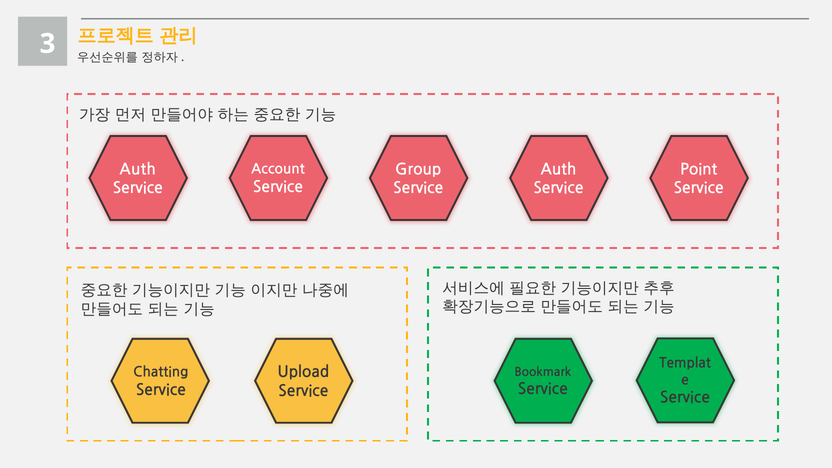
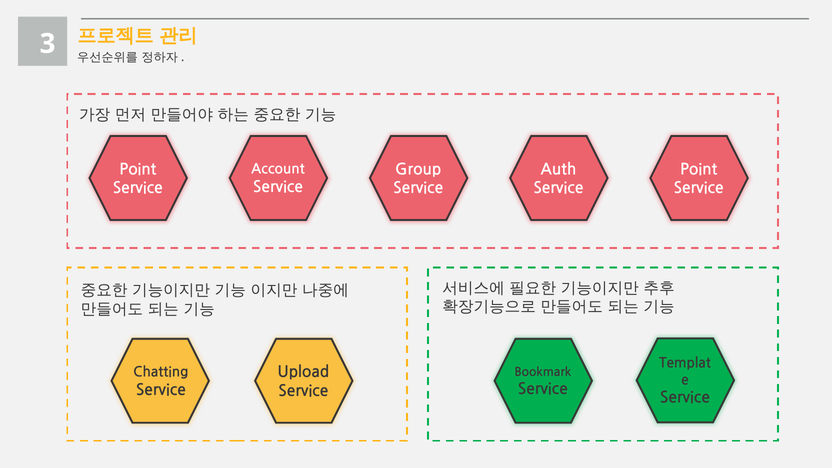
Auth at (138, 169): Auth -> Point
